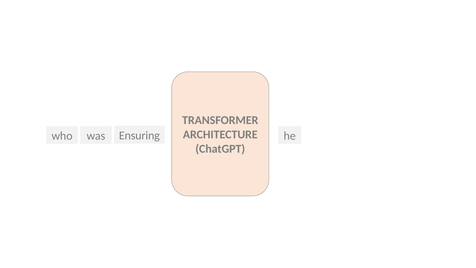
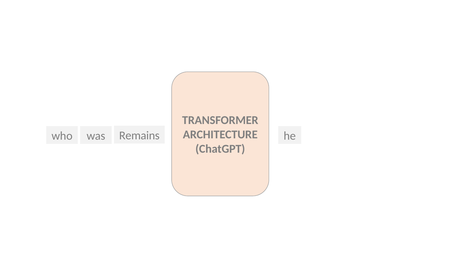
Ensuring: Ensuring -> Remains
